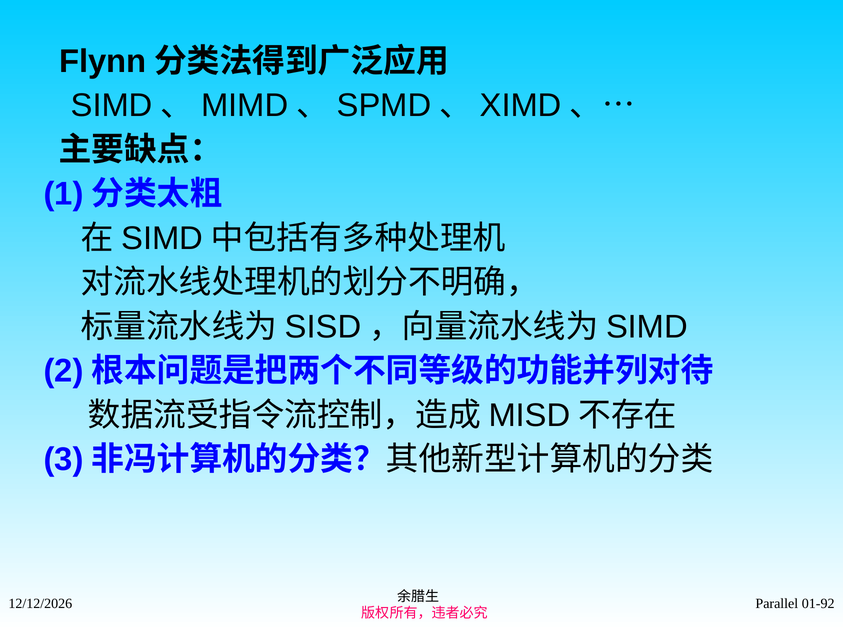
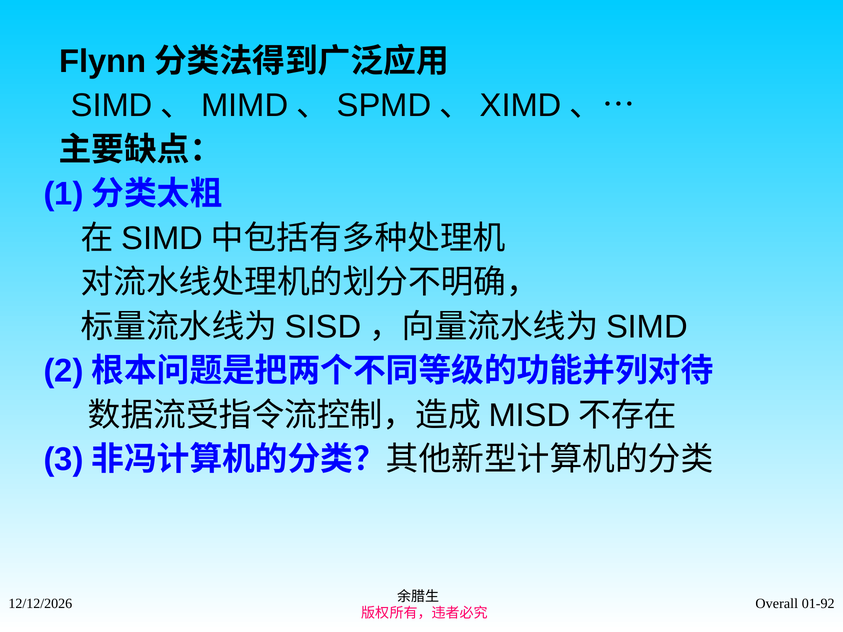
Parallel: Parallel -> Overall
